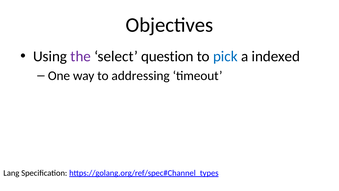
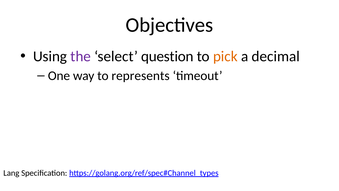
pick colour: blue -> orange
indexed: indexed -> decimal
addressing: addressing -> represents
